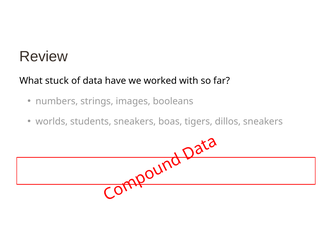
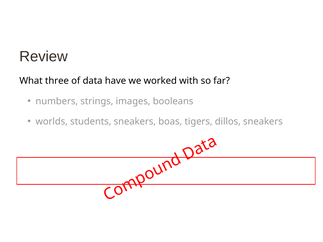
stuck: stuck -> three
